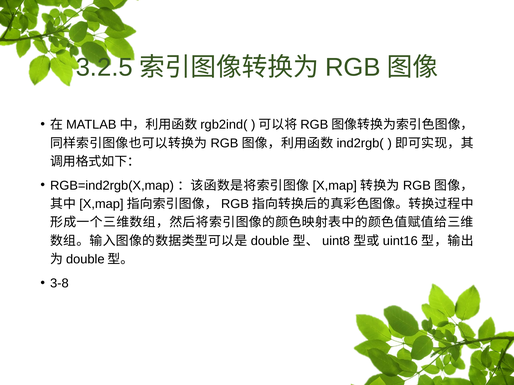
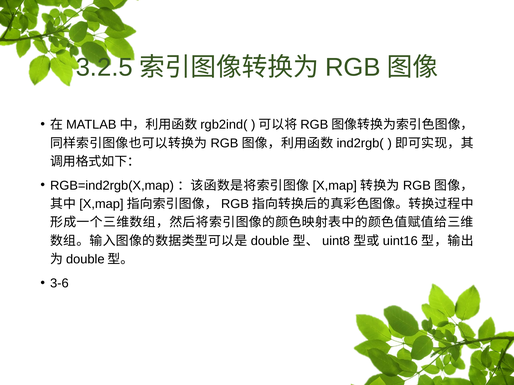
3-8: 3-8 -> 3-6
